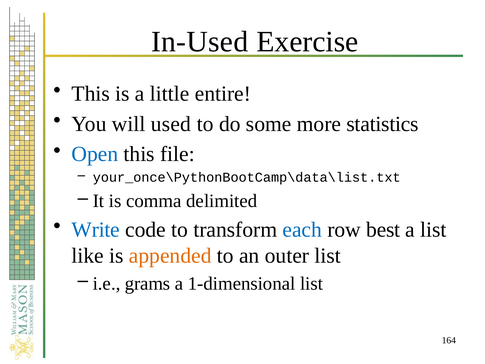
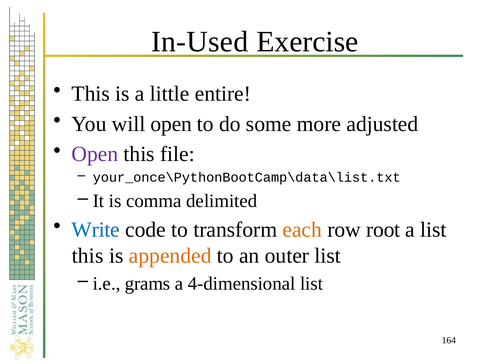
will used: used -> open
statistics: statistics -> adjusted
Open at (95, 154) colour: blue -> purple
each colour: blue -> orange
best: best -> root
like at (88, 255): like -> this
1-dimensional: 1-dimensional -> 4-dimensional
